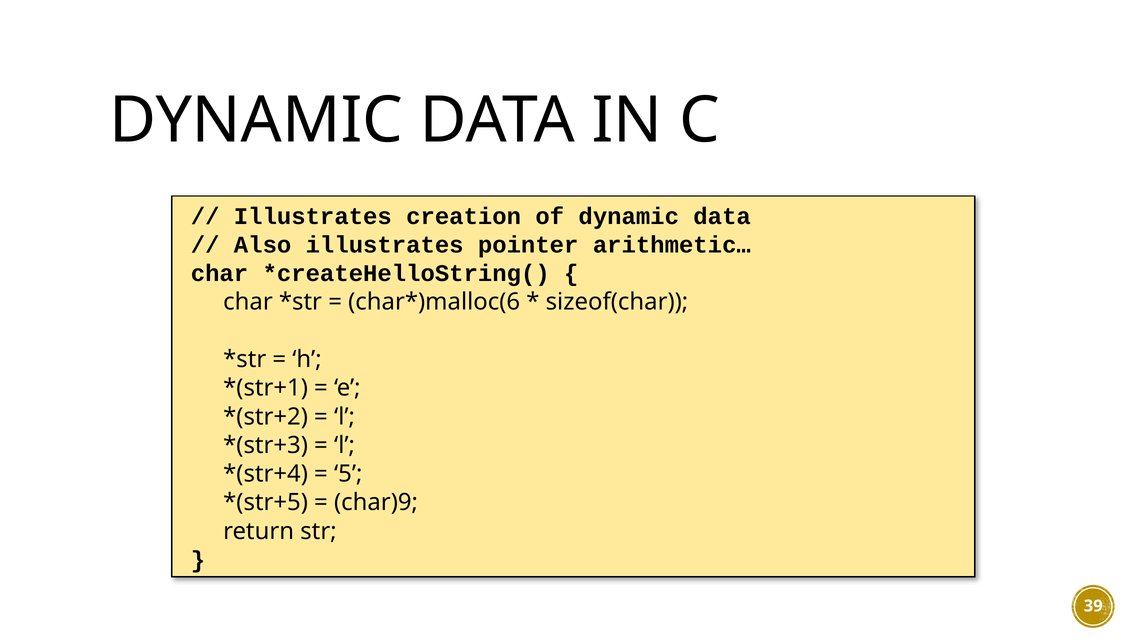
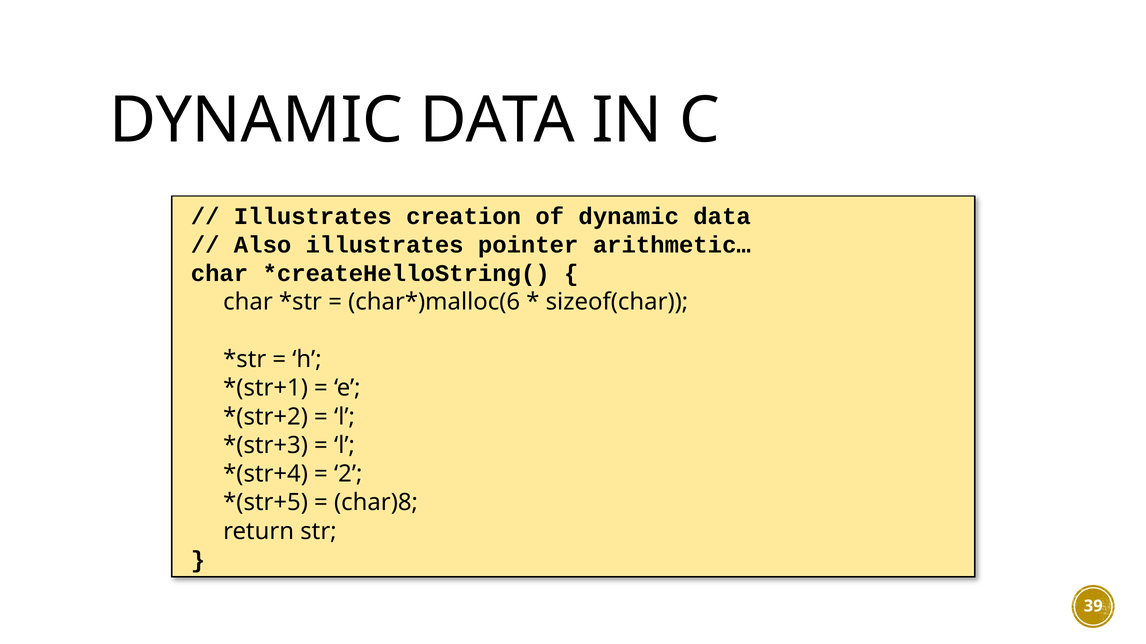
5: 5 -> 2
char)9: char)9 -> char)8
